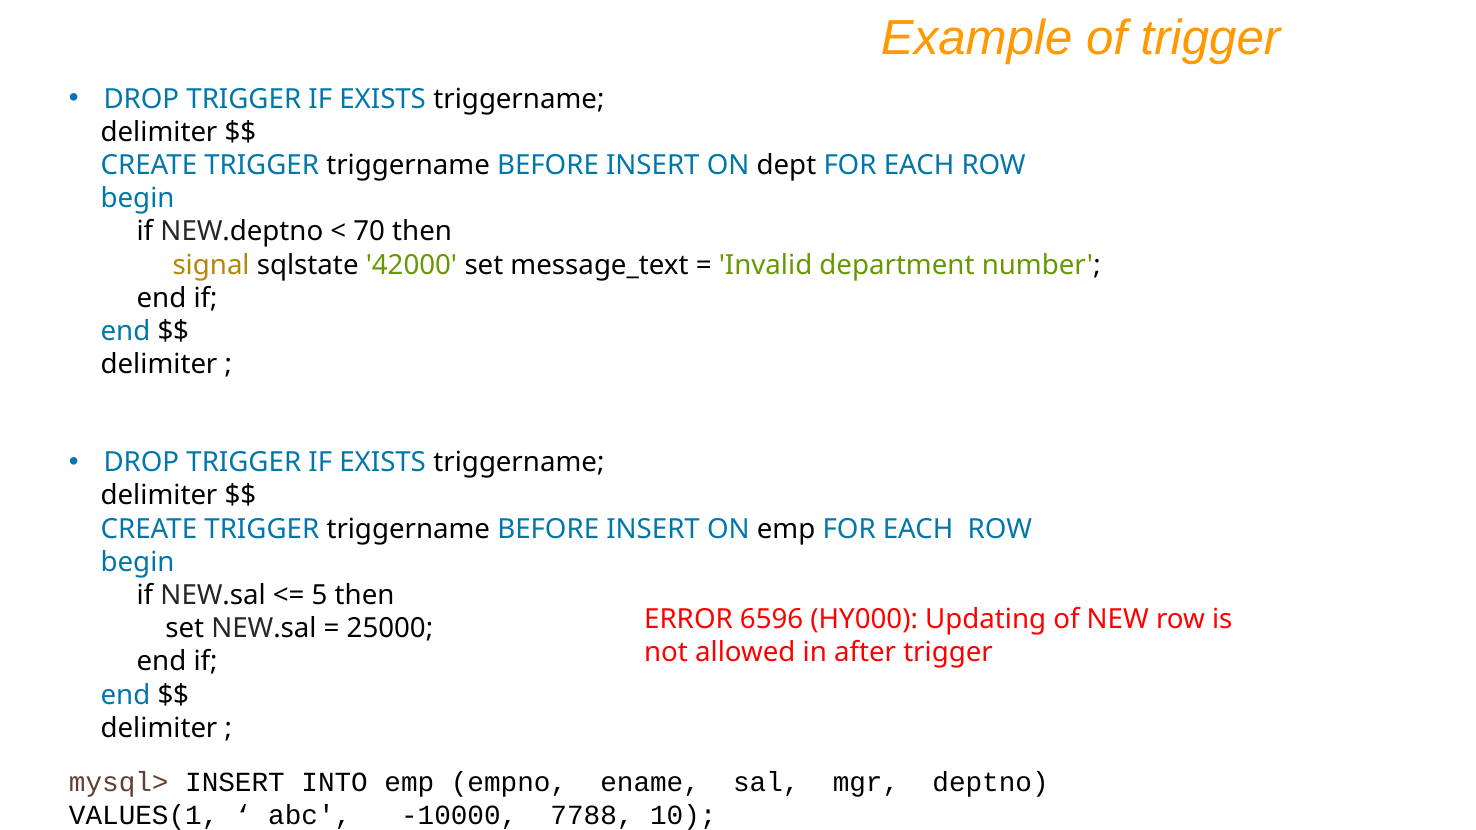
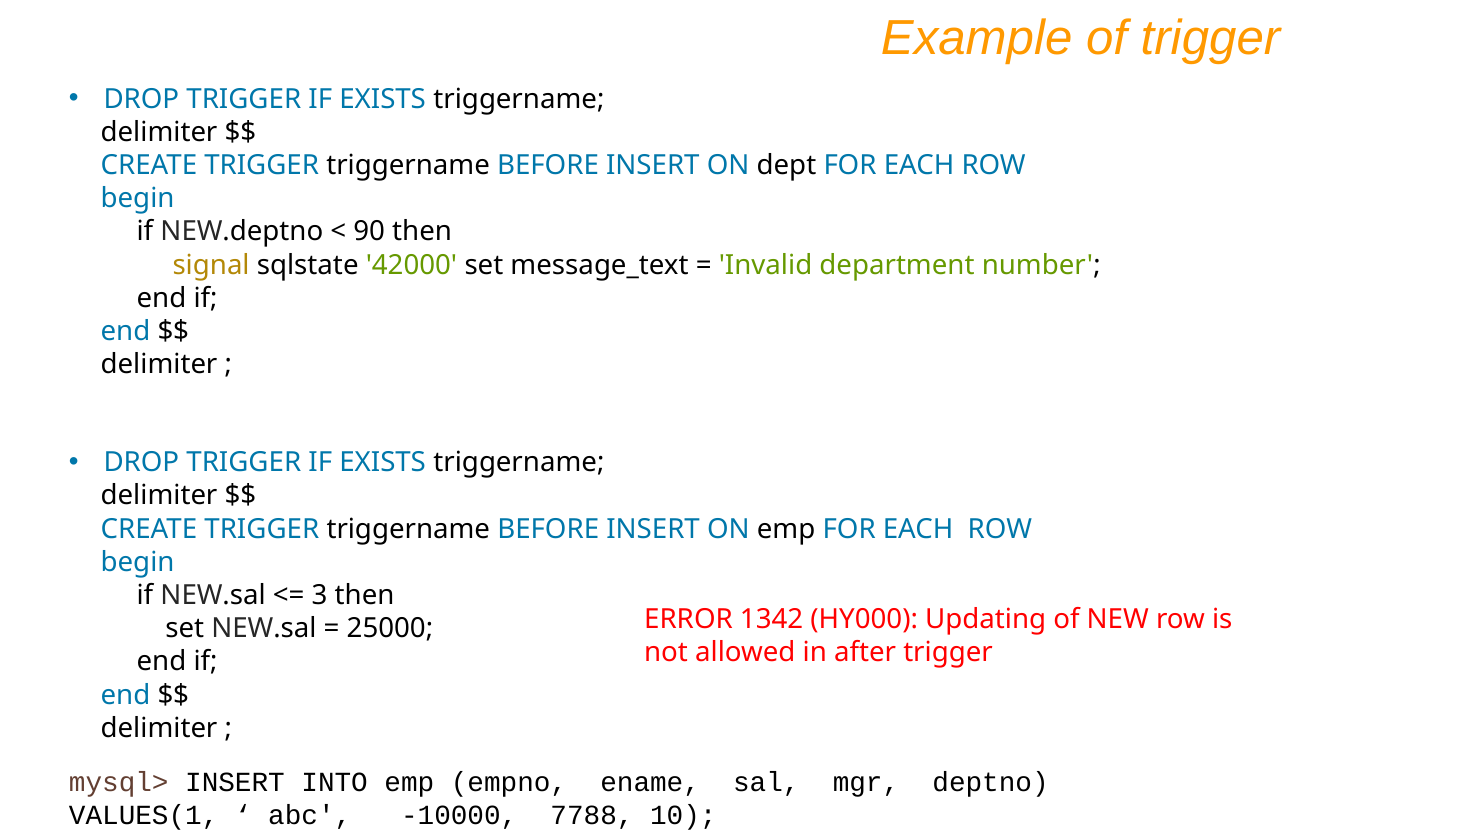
70: 70 -> 90
5: 5 -> 3
6596: 6596 -> 1342
